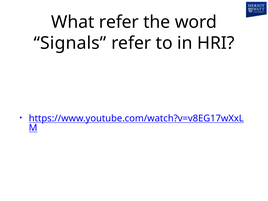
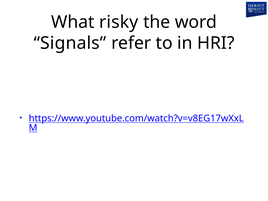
What refer: refer -> risky
